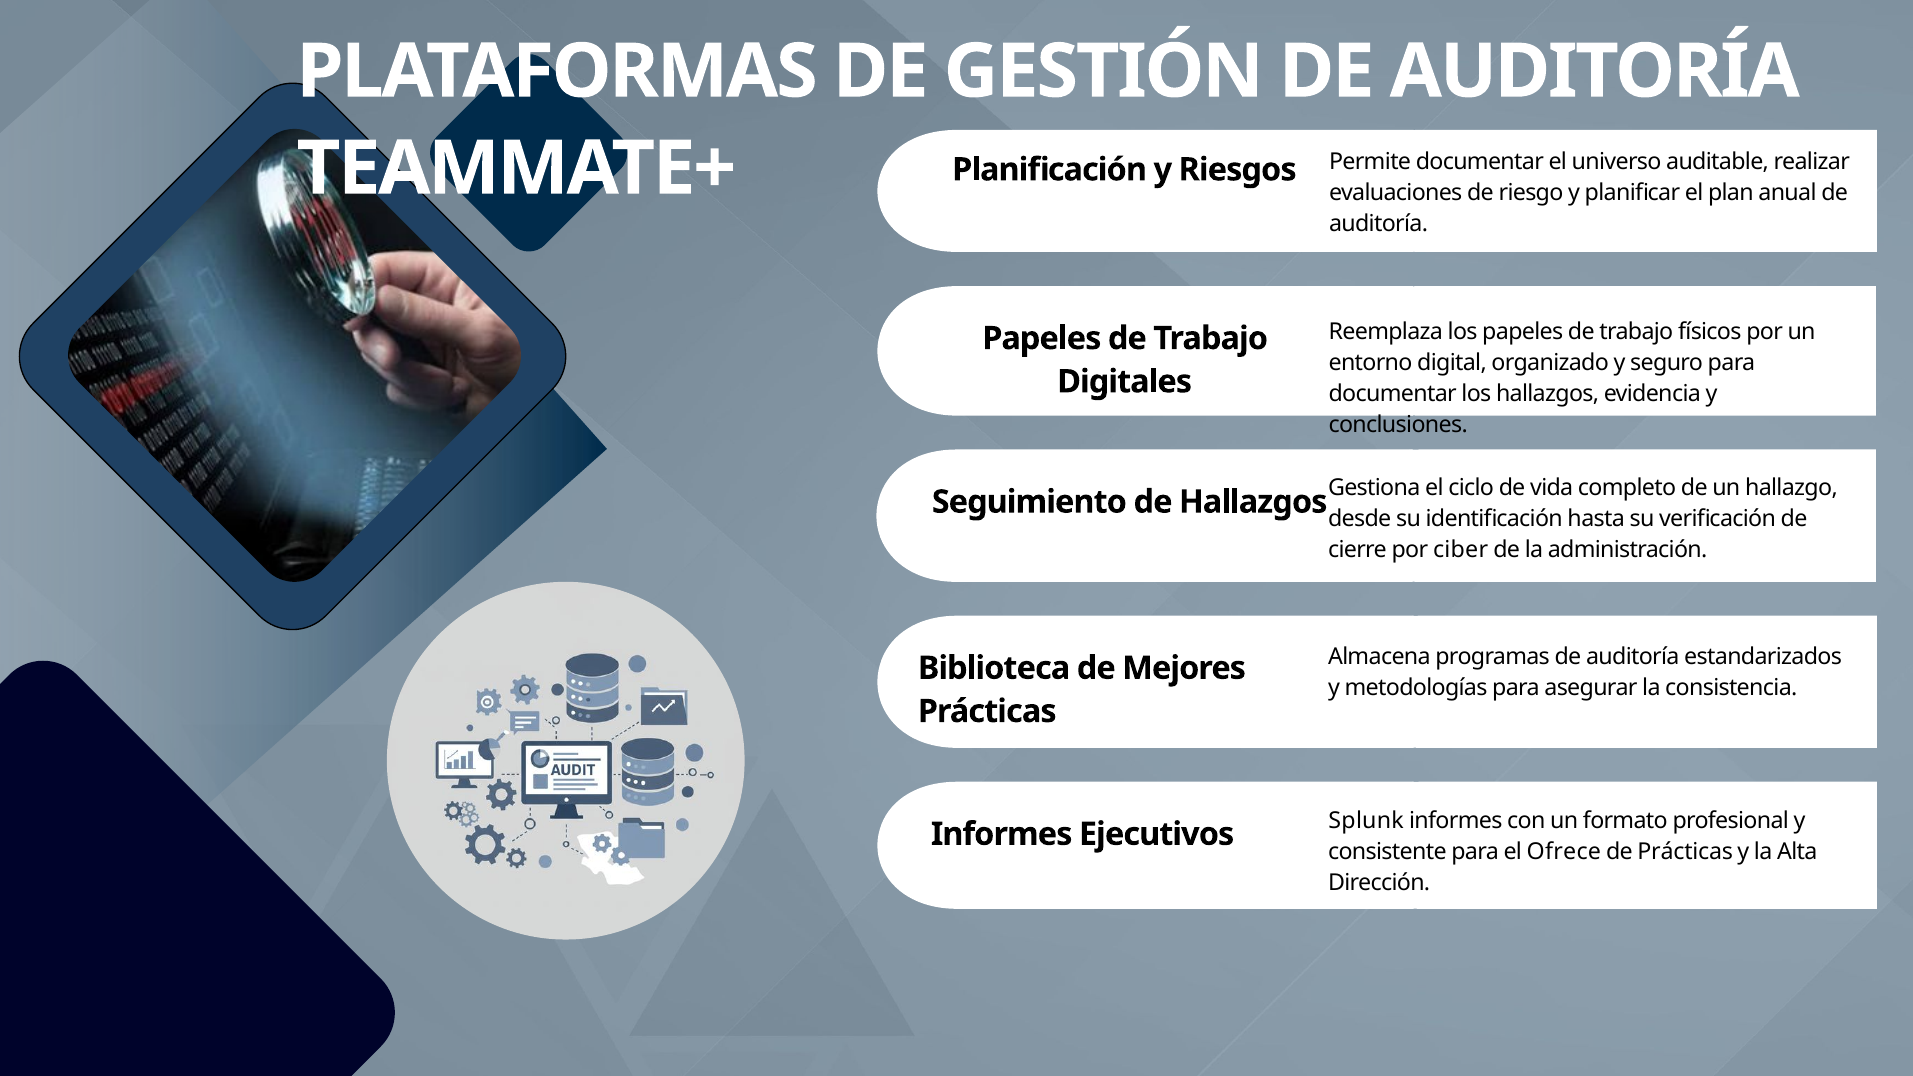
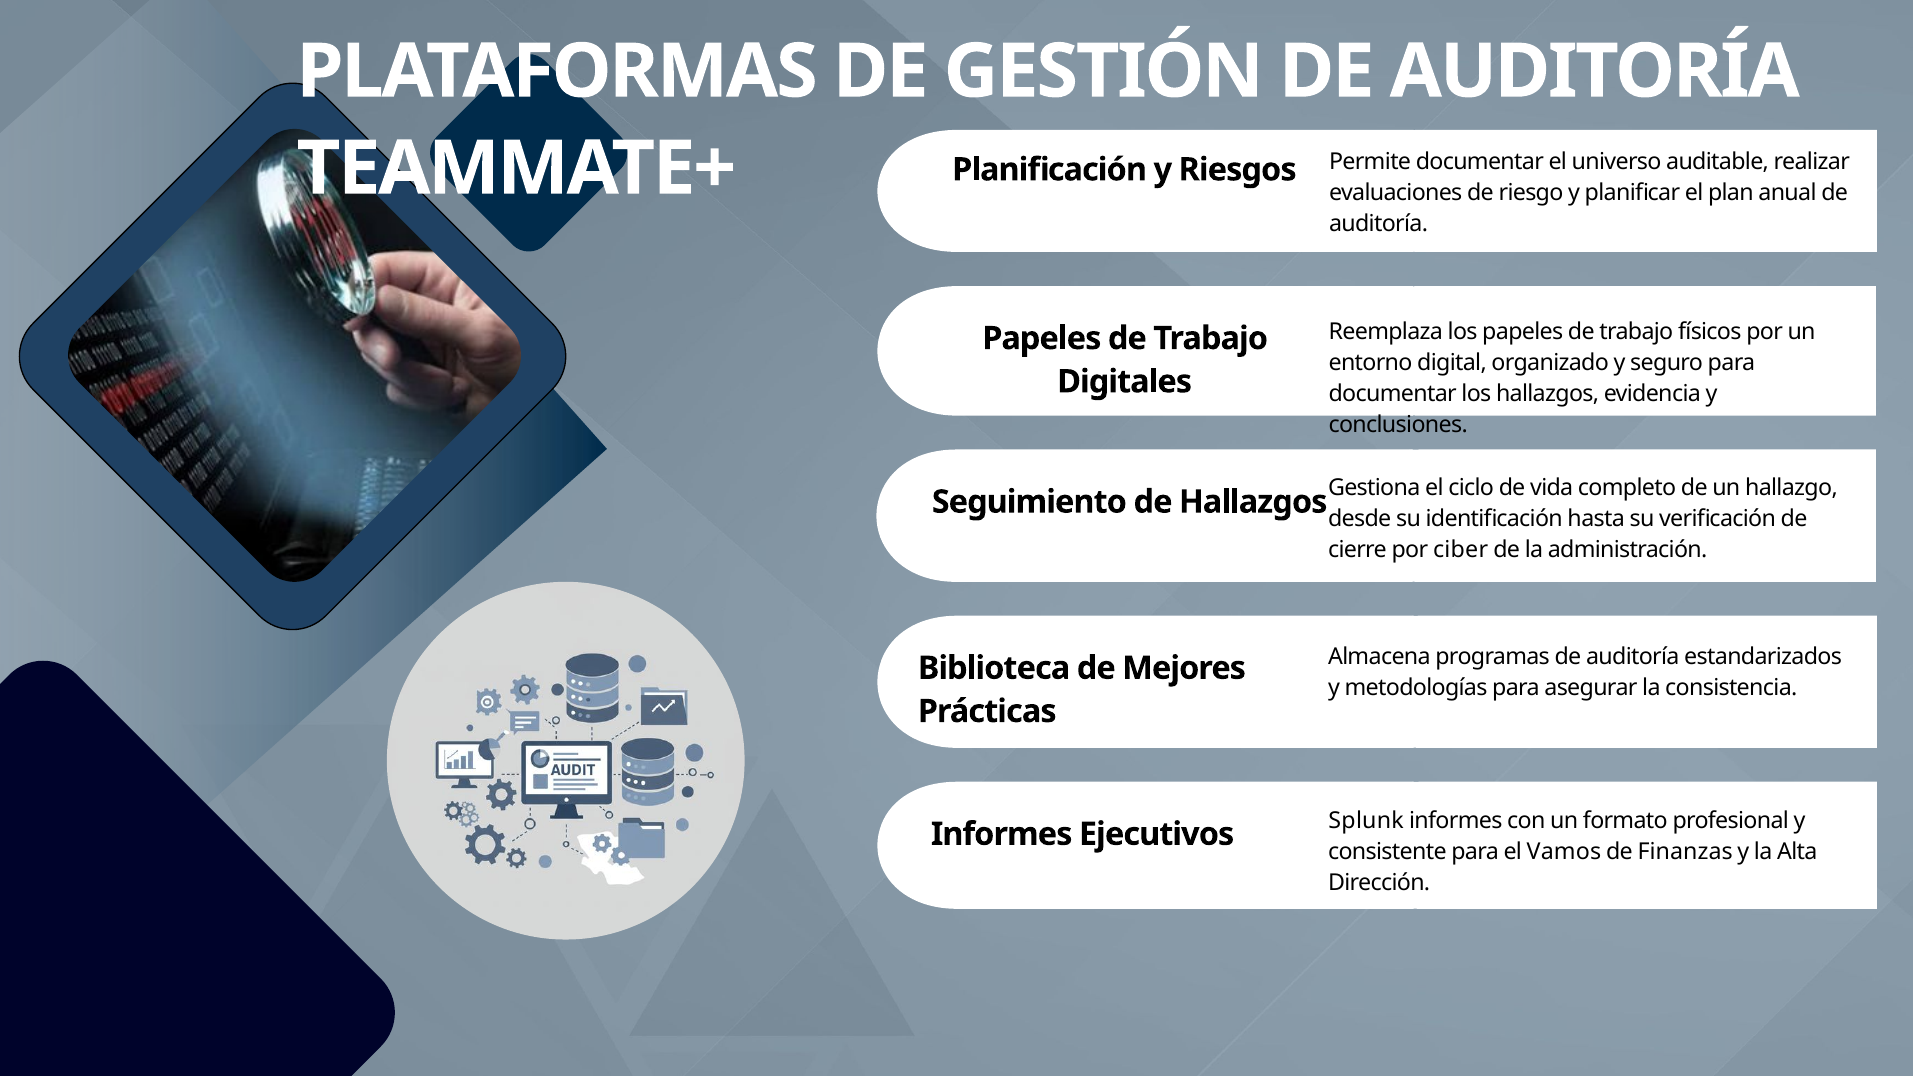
Ofrece: Ofrece -> Vamos
de Prácticas: Prácticas -> Finanzas
